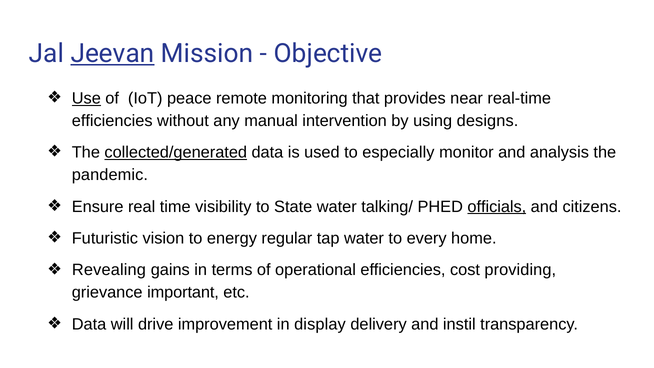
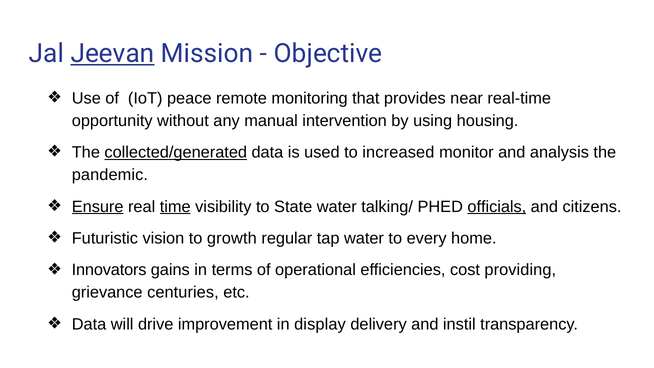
Use underline: present -> none
efficiencies at (112, 121): efficiencies -> opportunity
designs: designs -> housing
especially: especially -> increased
Ensure underline: none -> present
time underline: none -> present
energy: energy -> growth
Revealing: Revealing -> Innovators
important: important -> centuries
